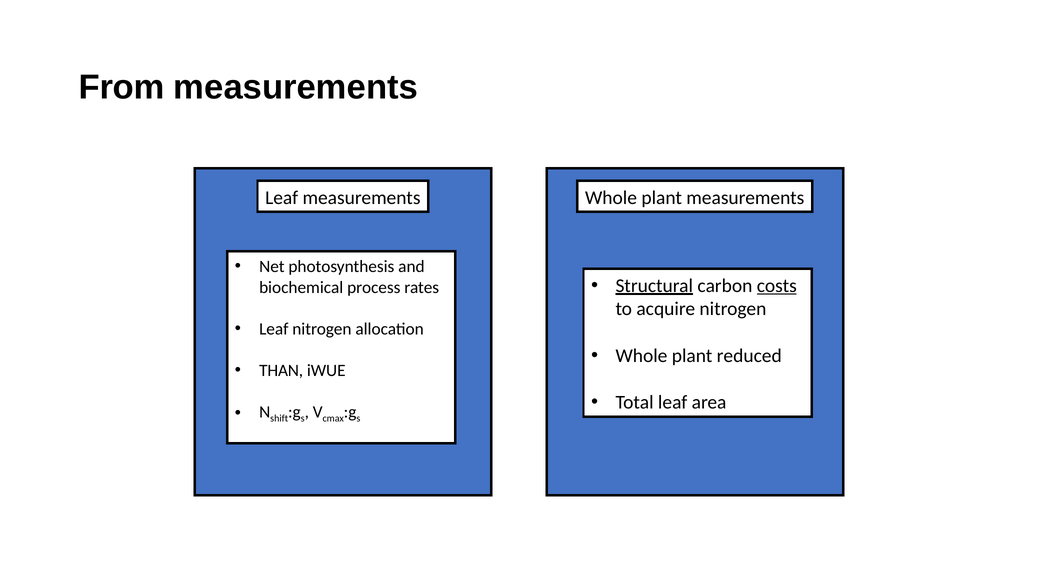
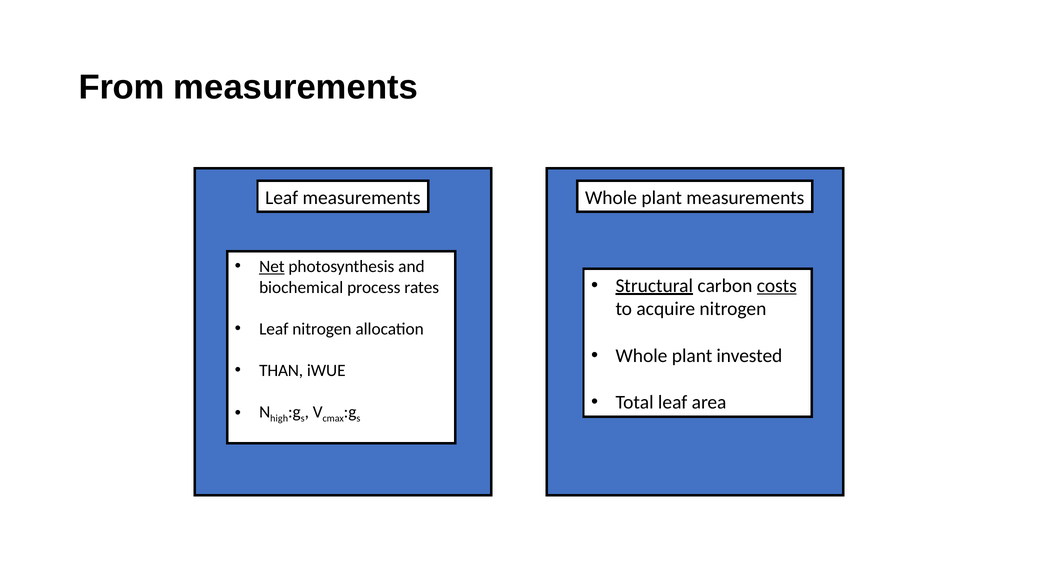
Net underline: none -> present
reduced: reduced -> invested
shift: shift -> high
